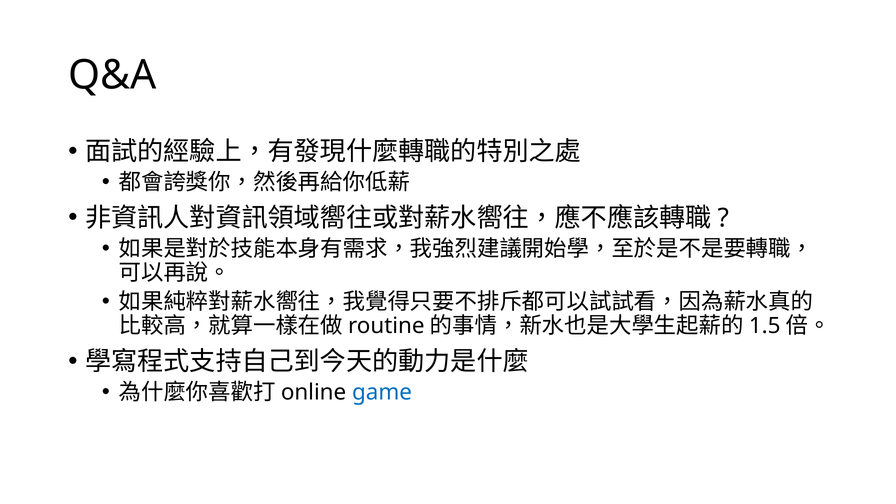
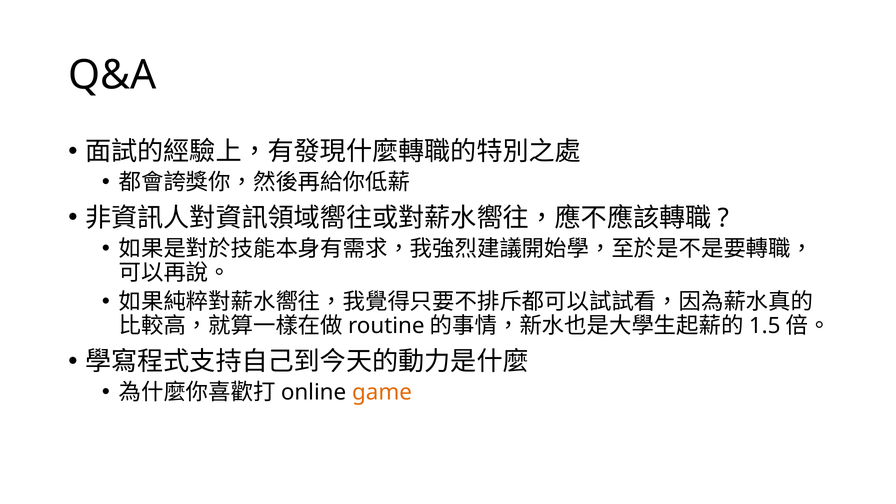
game colour: blue -> orange
